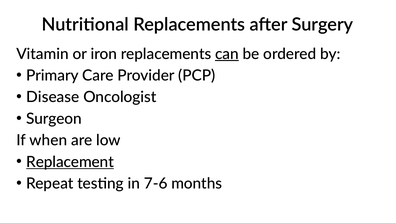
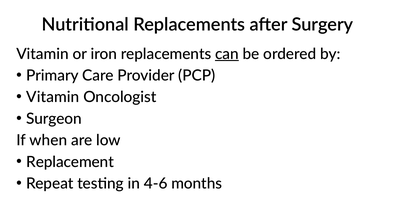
Disease at (53, 97): Disease -> Vitamin
Replacement underline: present -> none
7-6: 7-6 -> 4-6
